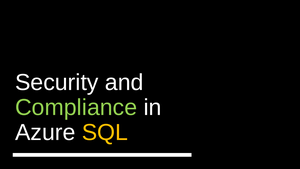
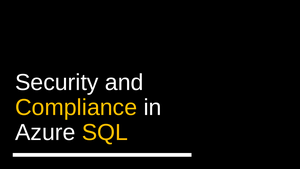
Compliance colour: light green -> yellow
